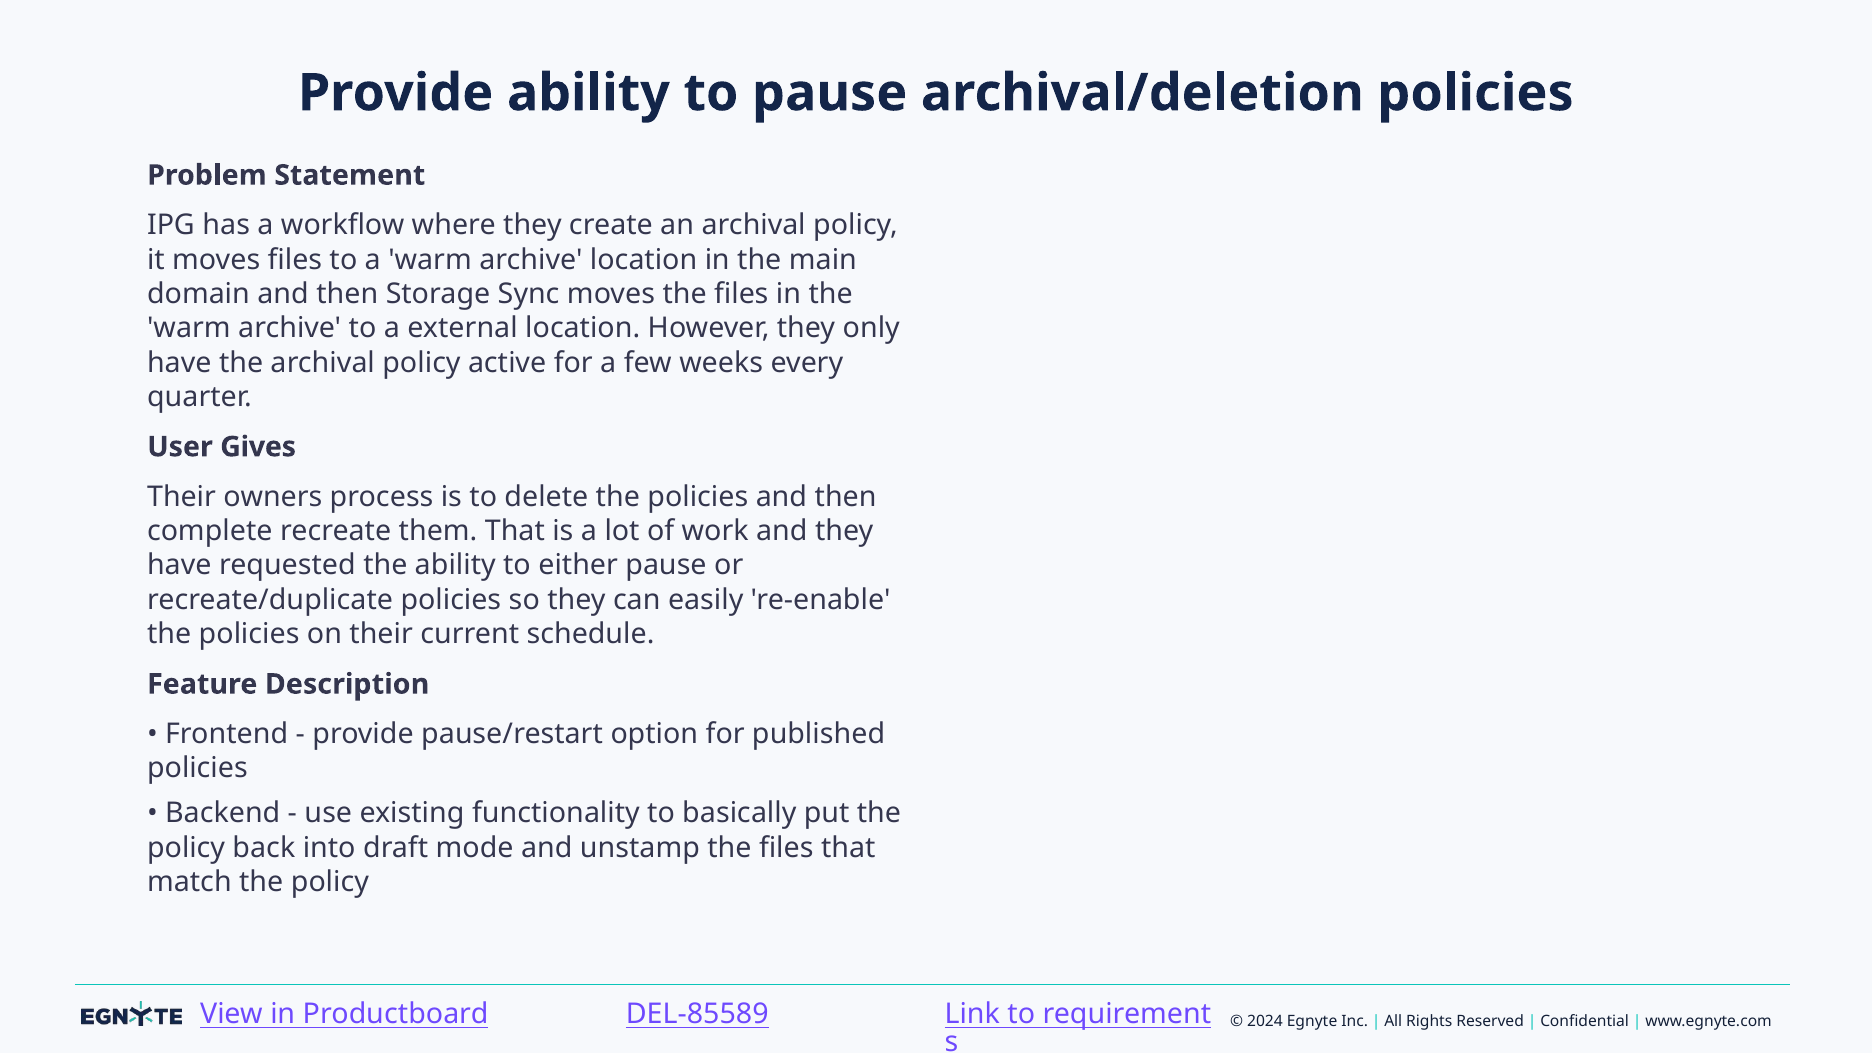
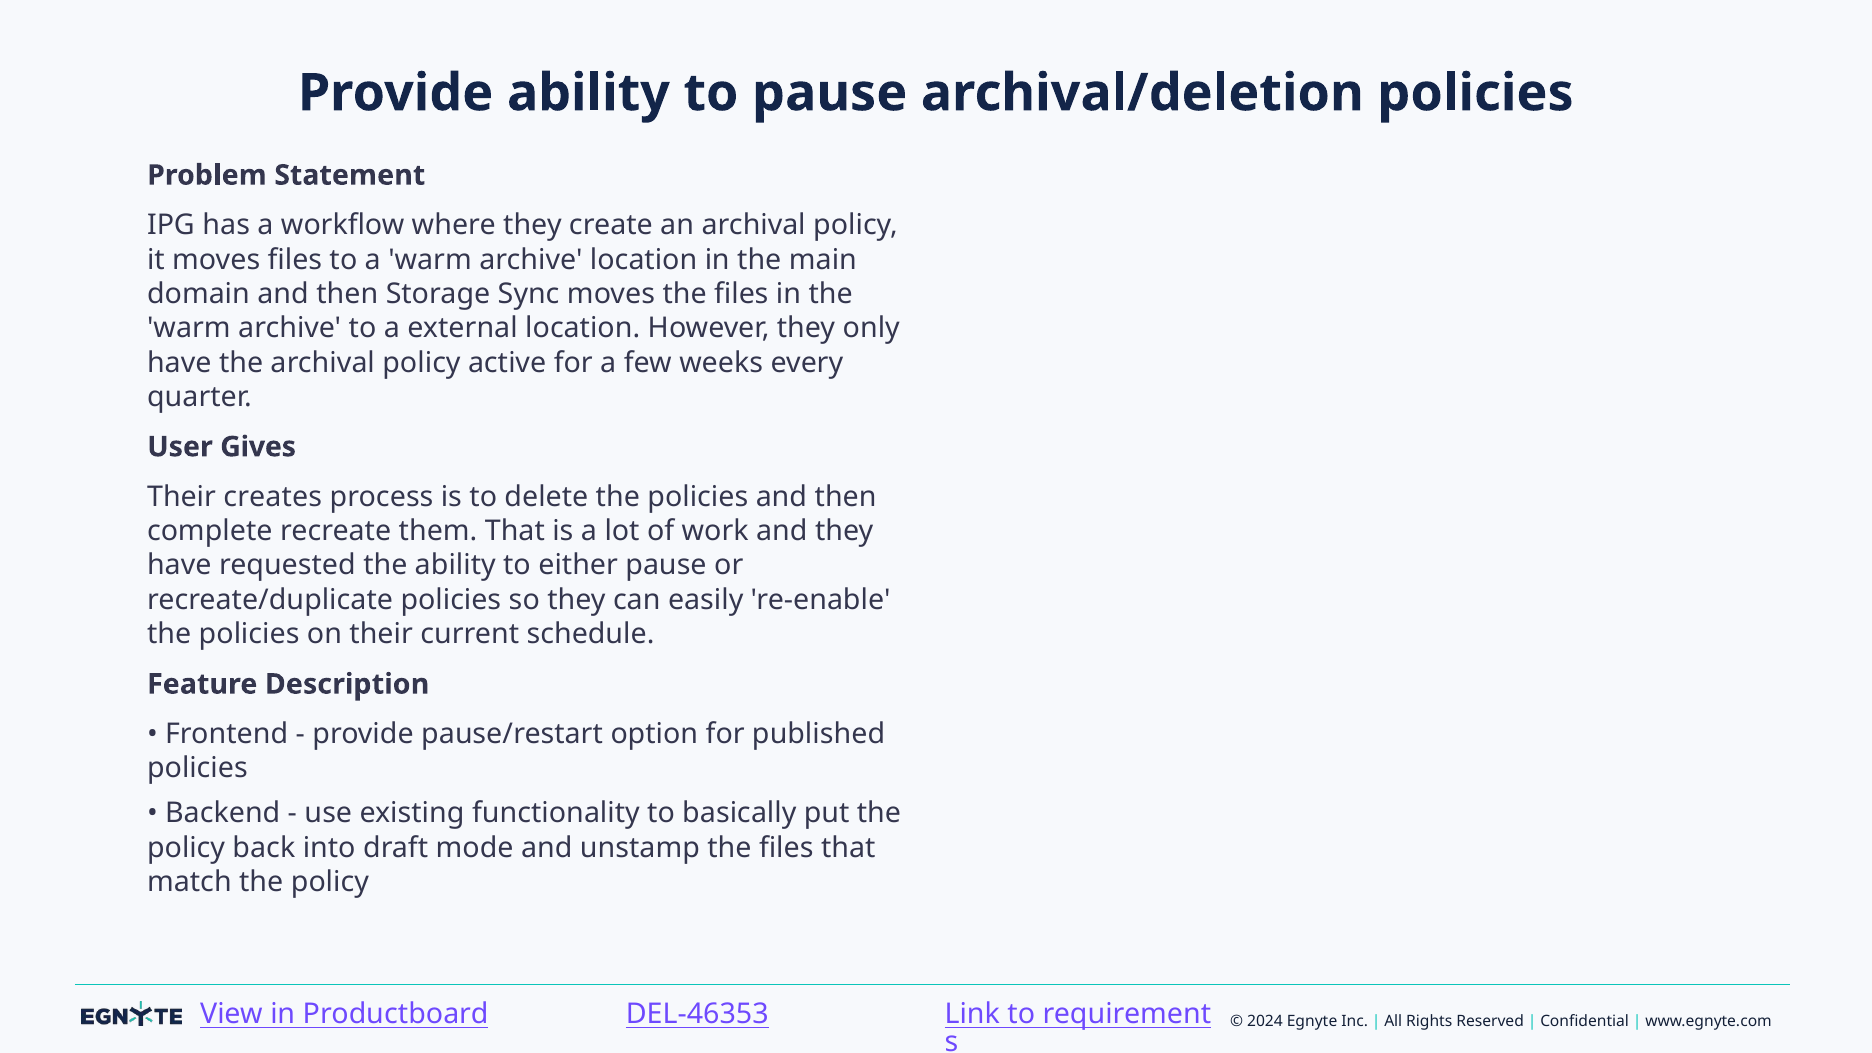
owners: owners -> creates
DEL-85589: DEL-85589 -> DEL-46353
